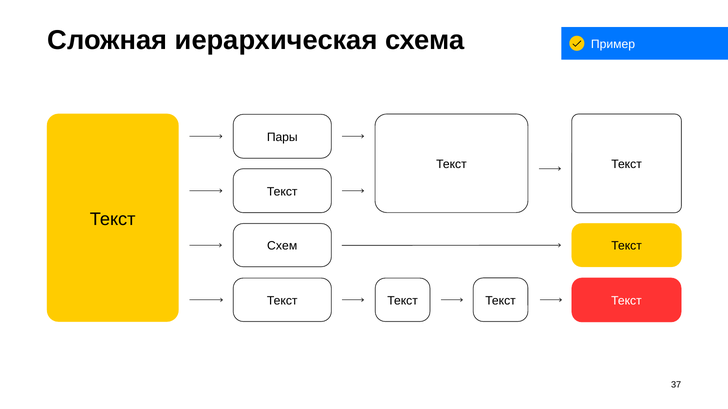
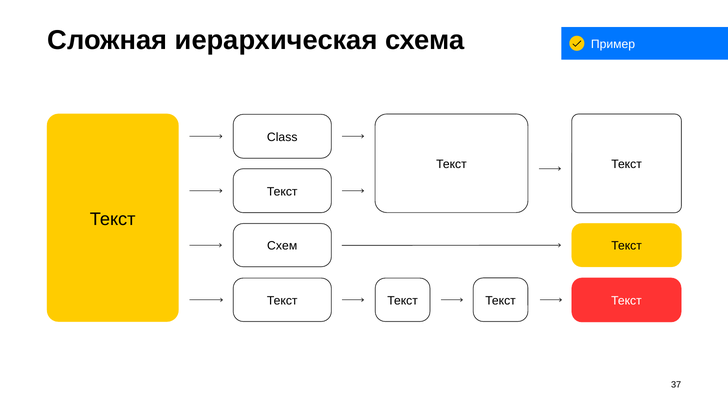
Пары: Пары -> Class
